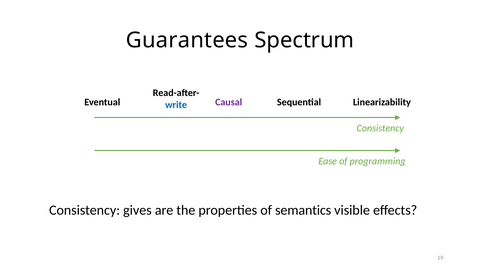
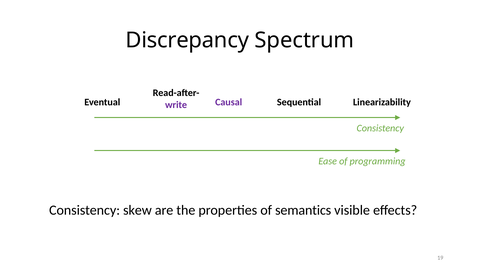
Guarantees: Guarantees -> Discrepancy
write colour: blue -> purple
gives: gives -> skew
